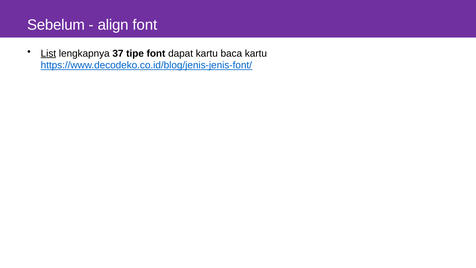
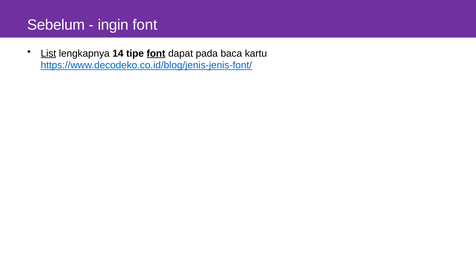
align: align -> ingin
37: 37 -> 14
font at (156, 53) underline: none -> present
dapat kartu: kartu -> pada
